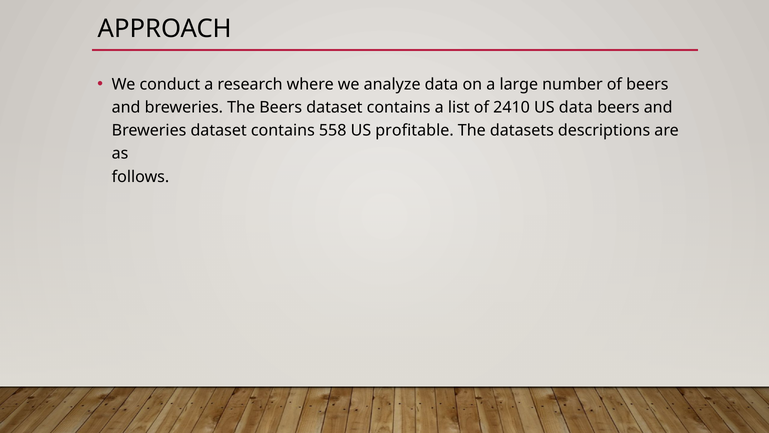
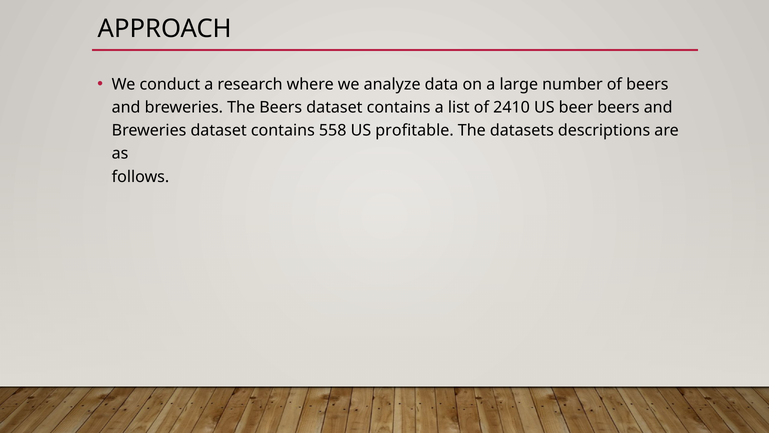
US data: data -> beer
